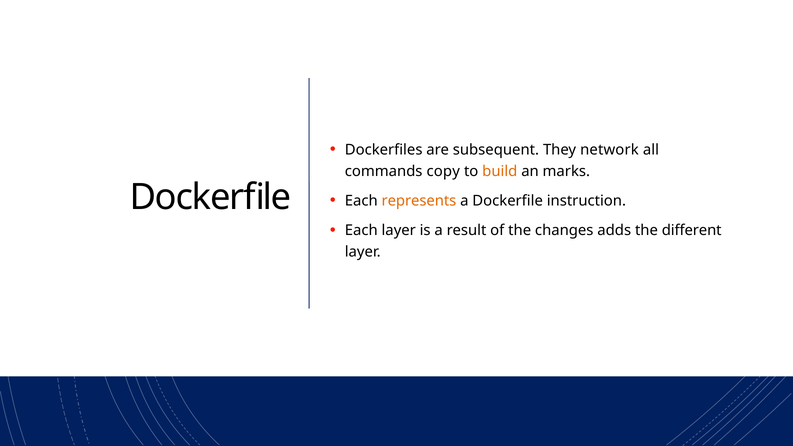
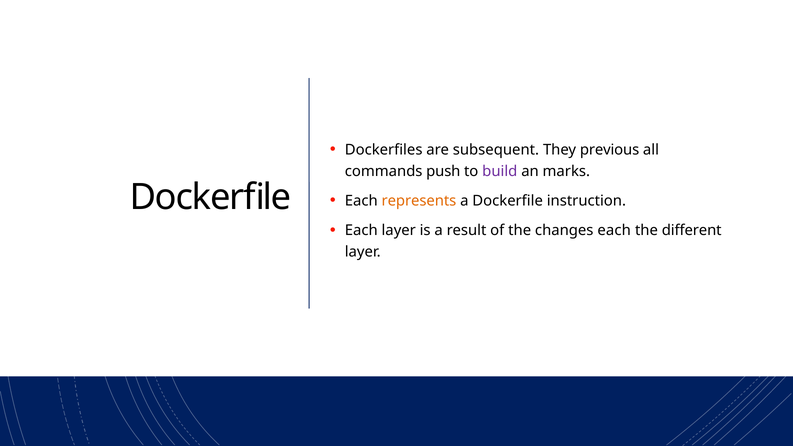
network: network -> previous
copy: copy -> push
build colour: orange -> purple
changes adds: adds -> each
